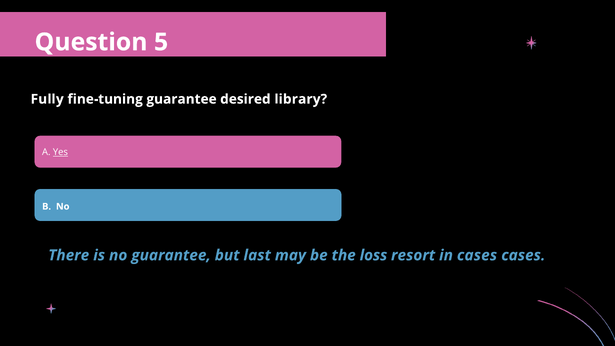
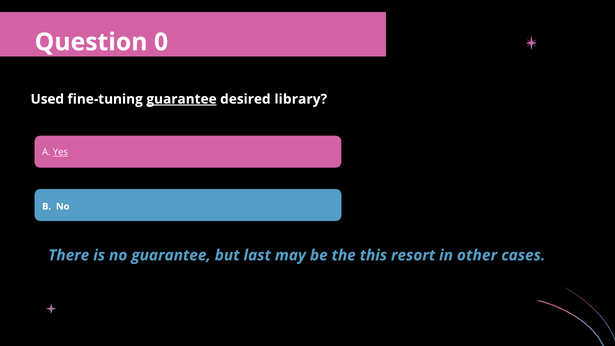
5: 5 -> 0
Fully: Fully -> Used
guarantee at (182, 99) underline: none -> present
loss: loss -> this
in cases: cases -> other
